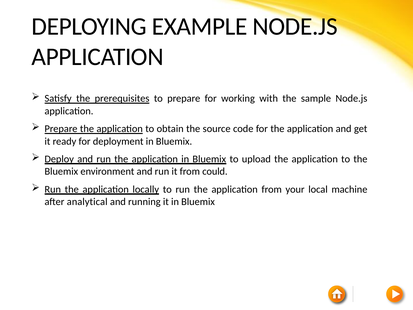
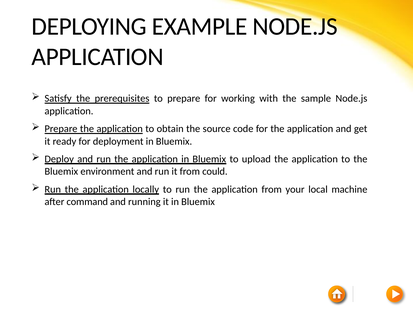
analytical: analytical -> command
